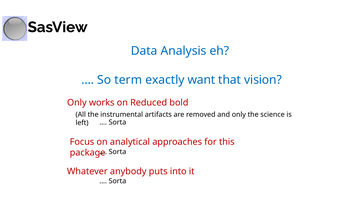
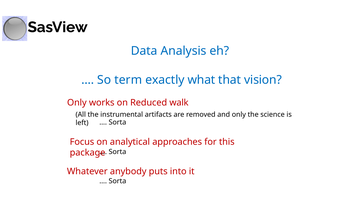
want: want -> what
bold: bold -> walk
